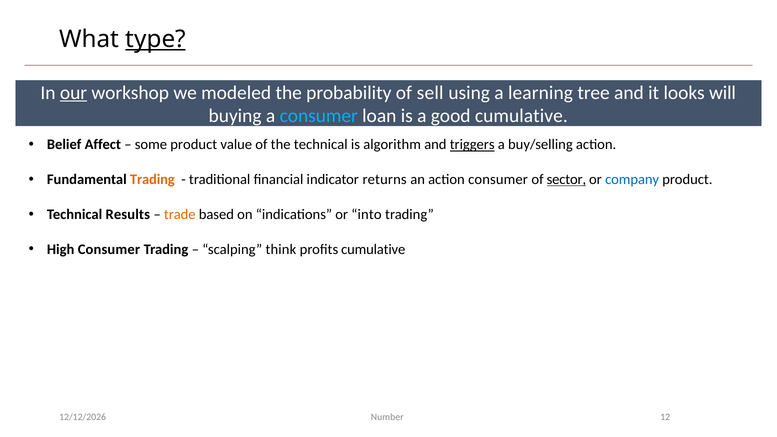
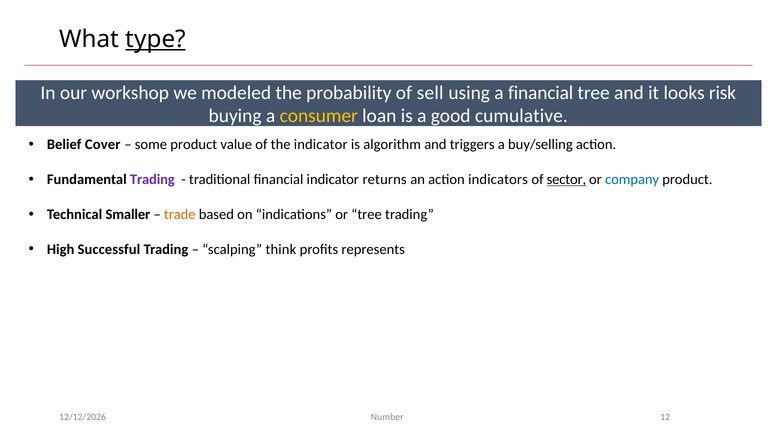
our underline: present -> none
a learning: learning -> financial
will: will -> risk
consumer at (319, 116) colour: light blue -> yellow
Affect: Affect -> Cover
the technical: technical -> indicator
triggers underline: present -> none
Trading at (152, 180) colour: orange -> purple
action consumer: consumer -> indicators
Results: Results -> Smaller
or into: into -> tree
High Consumer: Consumer -> Successful
profits cumulative: cumulative -> represents
